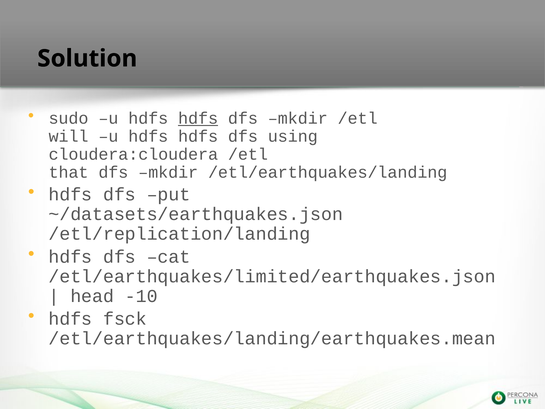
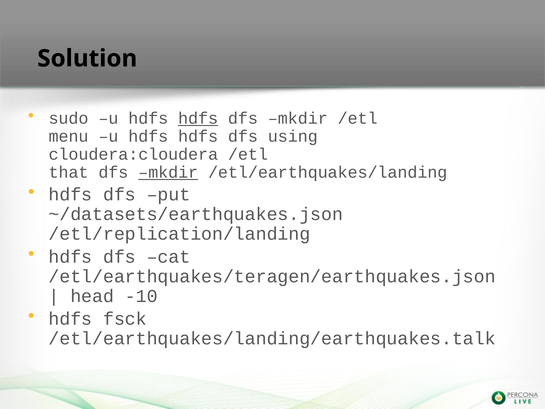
will: will -> menu
mkdir at (168, 172) underline: none -> present
/etl/earthquakes/limited/earthquakes.json: /etl/earthquakes/limited/earthquakes.json -> /etl/earthquakes/teragen/earthquakes.json
/etl/earthquakes/landing/earthquakes.mean: /etl/earthquakes/landing/earthquakes.mean -> /etl/earthquakes/landing/earthquakes.talk
